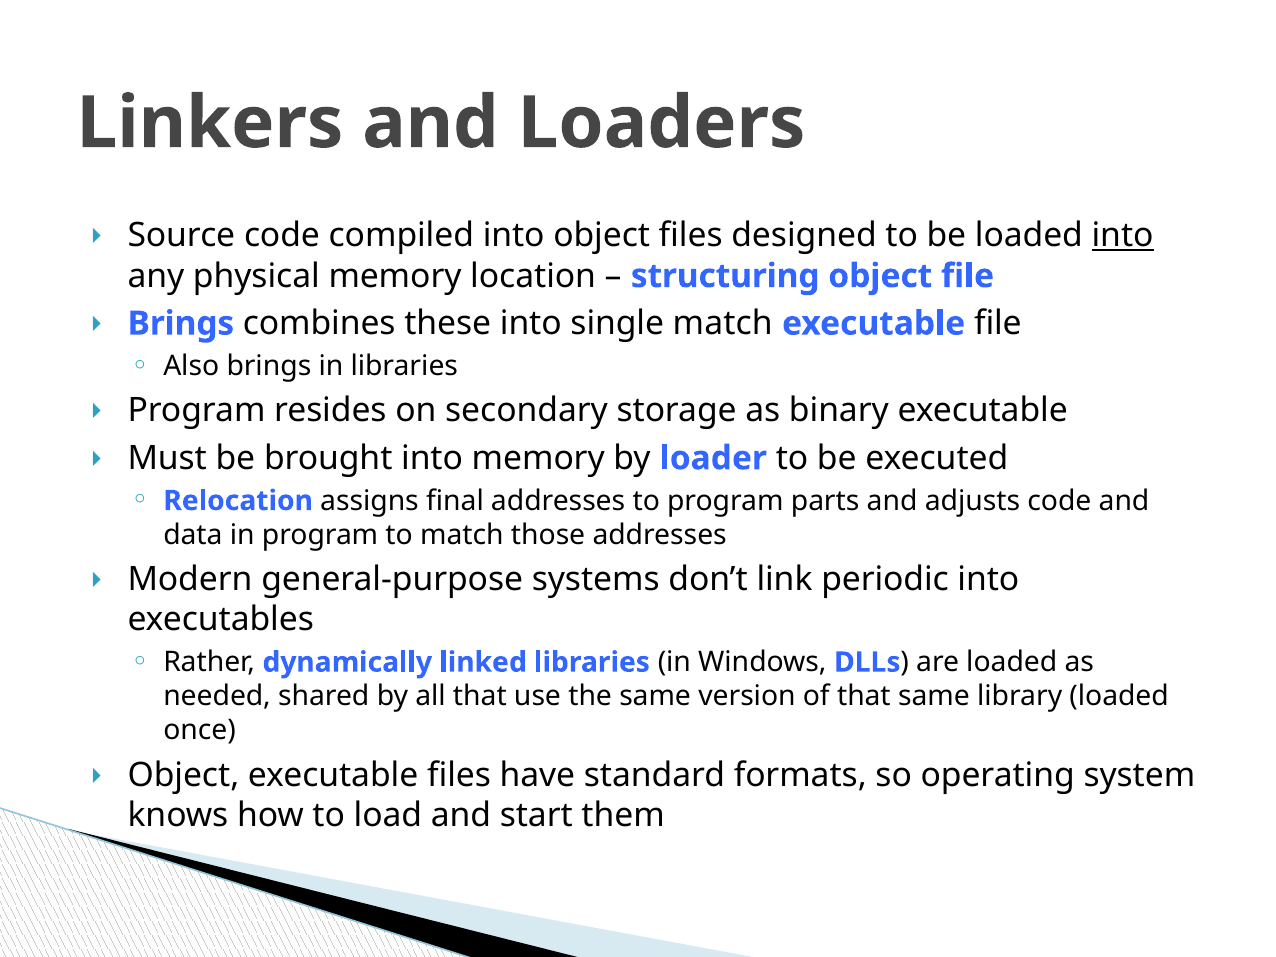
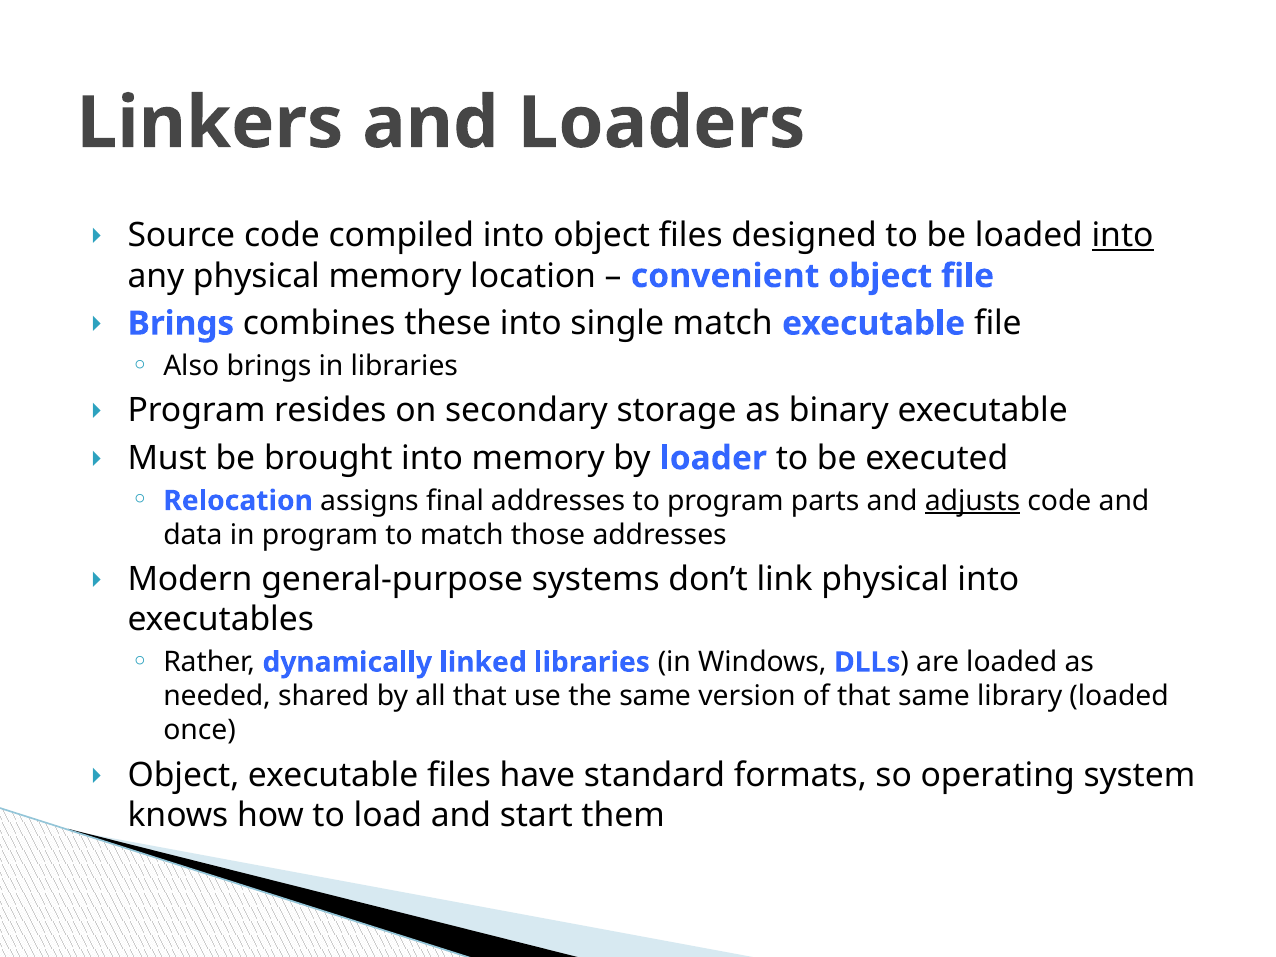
structuring: structuring -> convenient
adjusts underline: none -> present
link periodic: periodic -> physical
